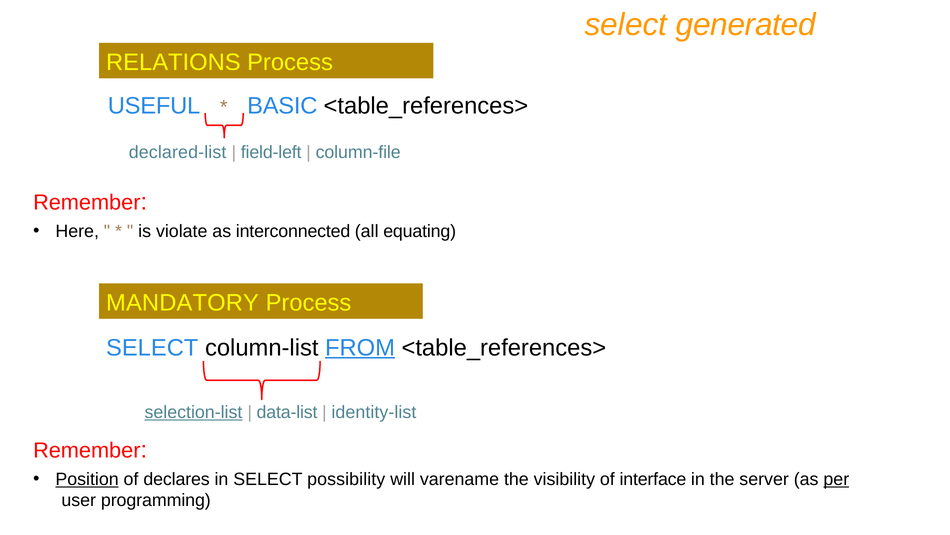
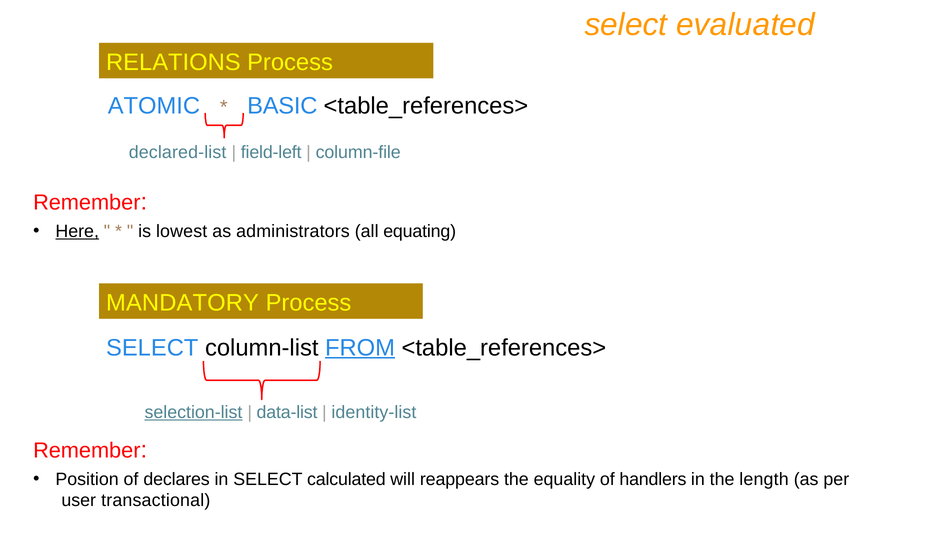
generated: generated -> evaluated
USEFUL: USEFUL -> ATOMIC
Here underline: none -> present
violate: violate -> lowest
interconnected: interconnected -> administrators
Position underline: present -> none
possibility: possibility -> calculated
varename: varename -> reappears
visibility: visibility -> equality
interface: interface -> handlers
server: server -> length
per underline: present -> none
programming: programming -> transactional
